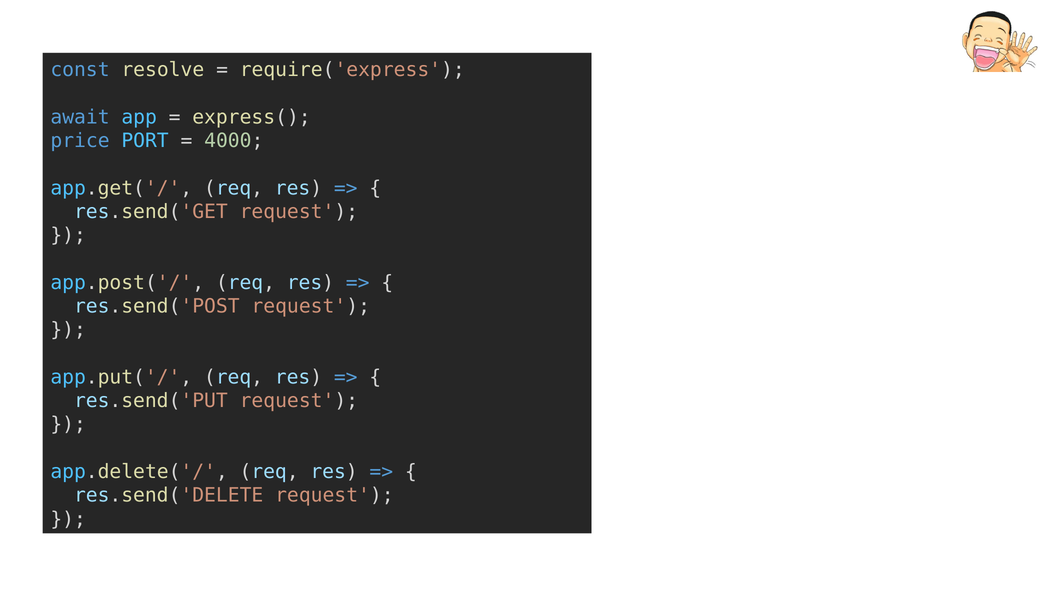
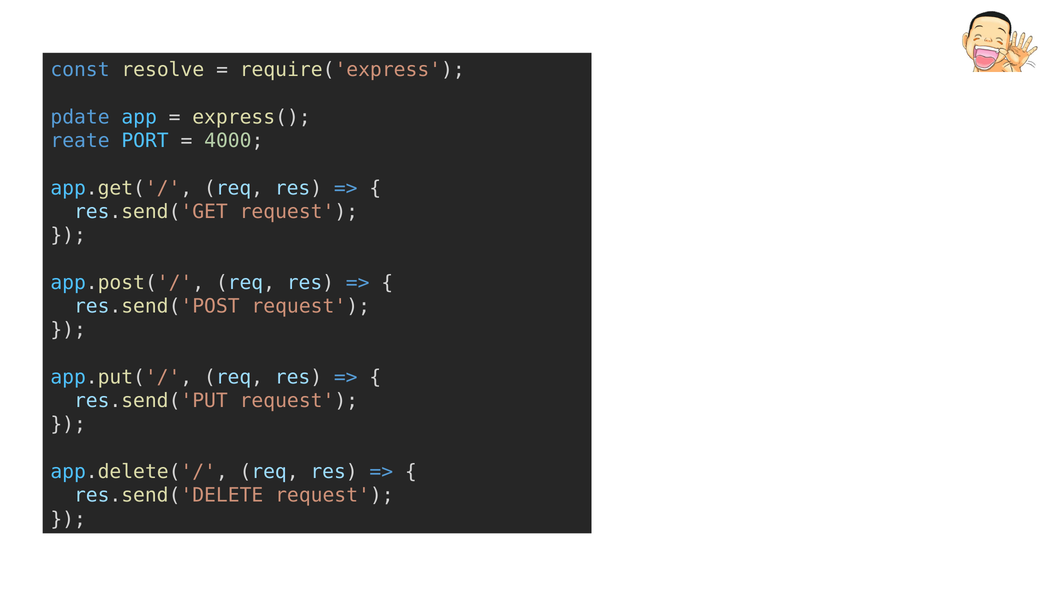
await: await -> pdate
price: price -> reate
